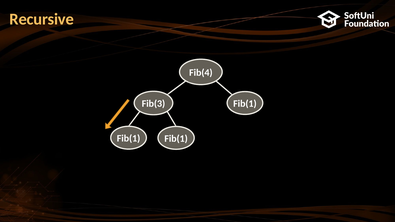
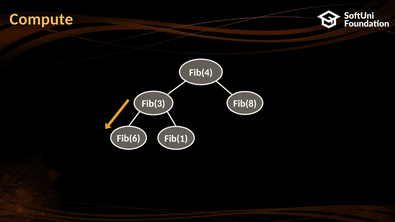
Recursive: Recursive -> Compute
Fib(3 Fib(1: Fib(1 -> Fib(8
Fib(1 at (129, 139): Fib(1 -> Fib(6
